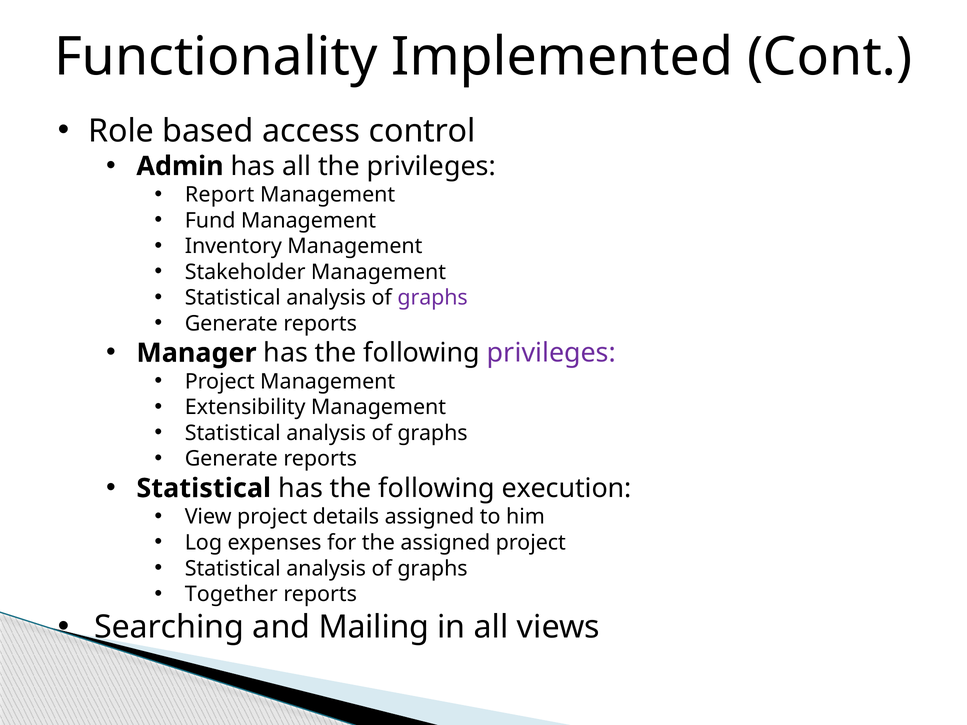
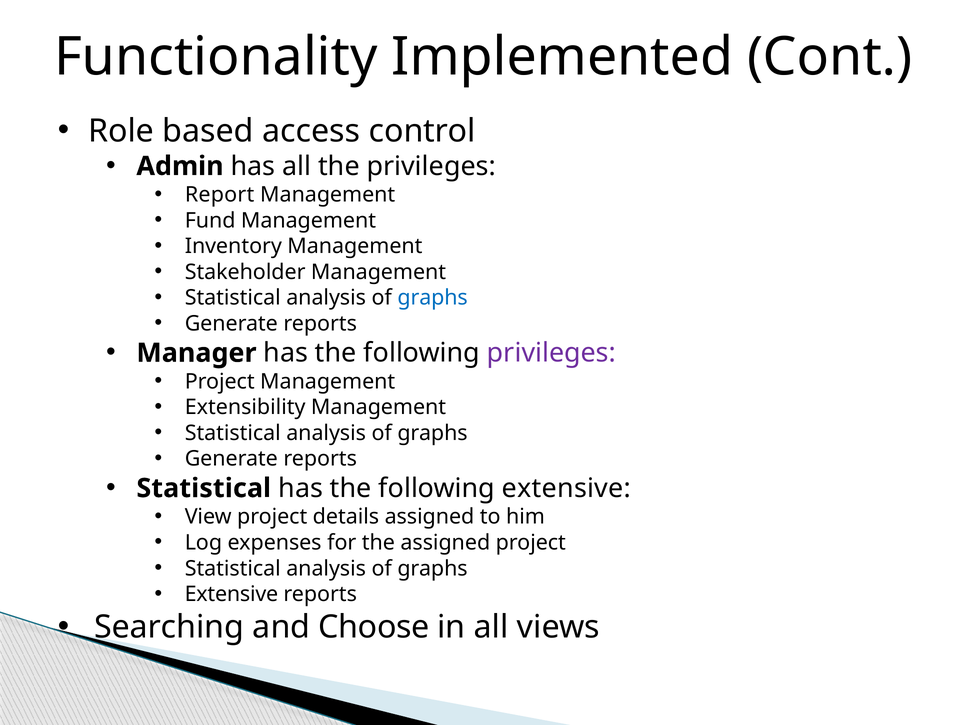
graphs at (433, 298) colour: purple -> blue
following execution: execution -> extensive
Together at (231, 594): Together -> Extensive
Mailing: Mailing -> Choose
